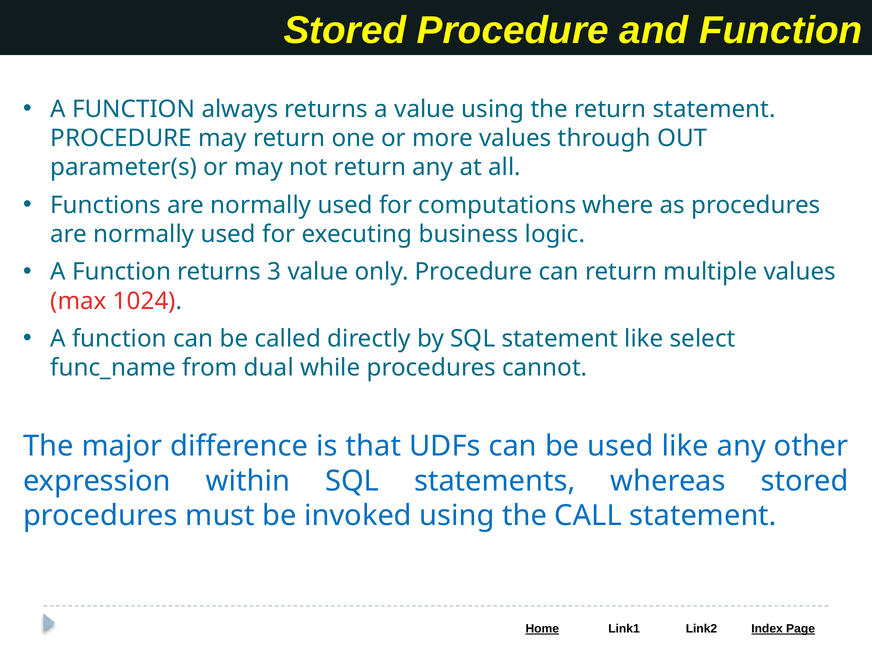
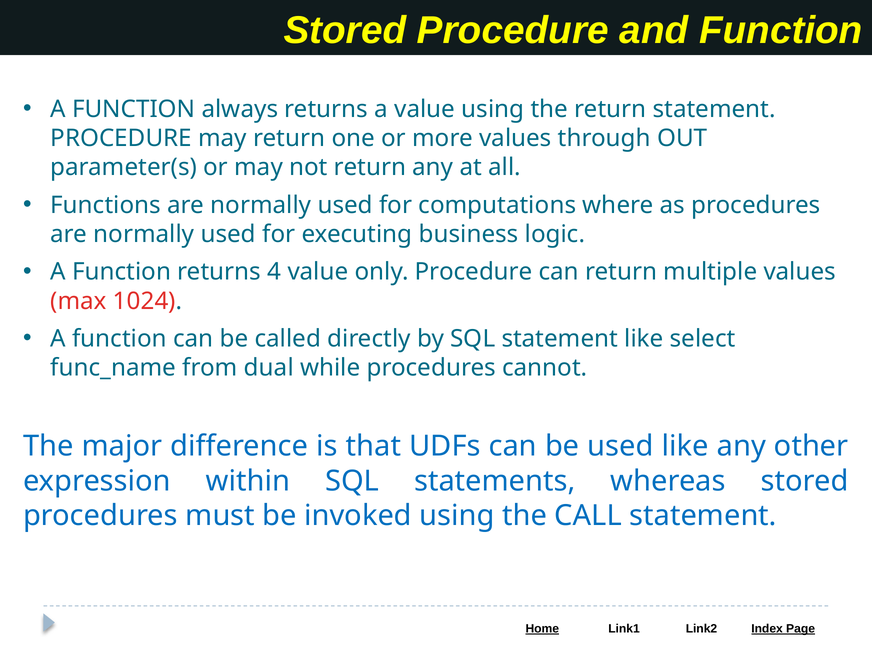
3: 3 -> 4
